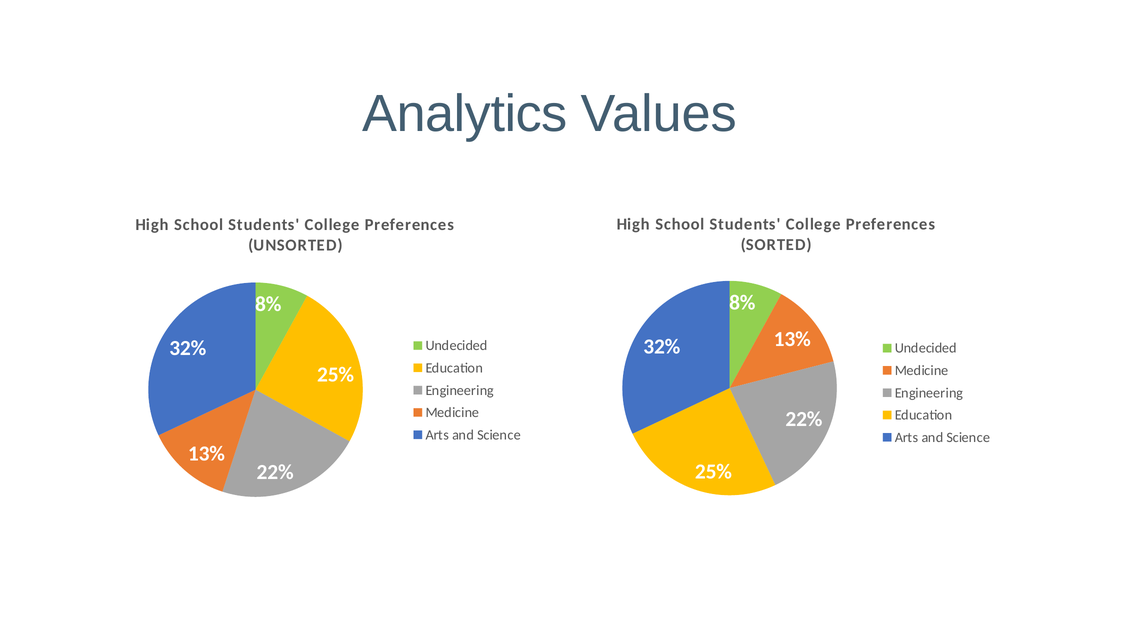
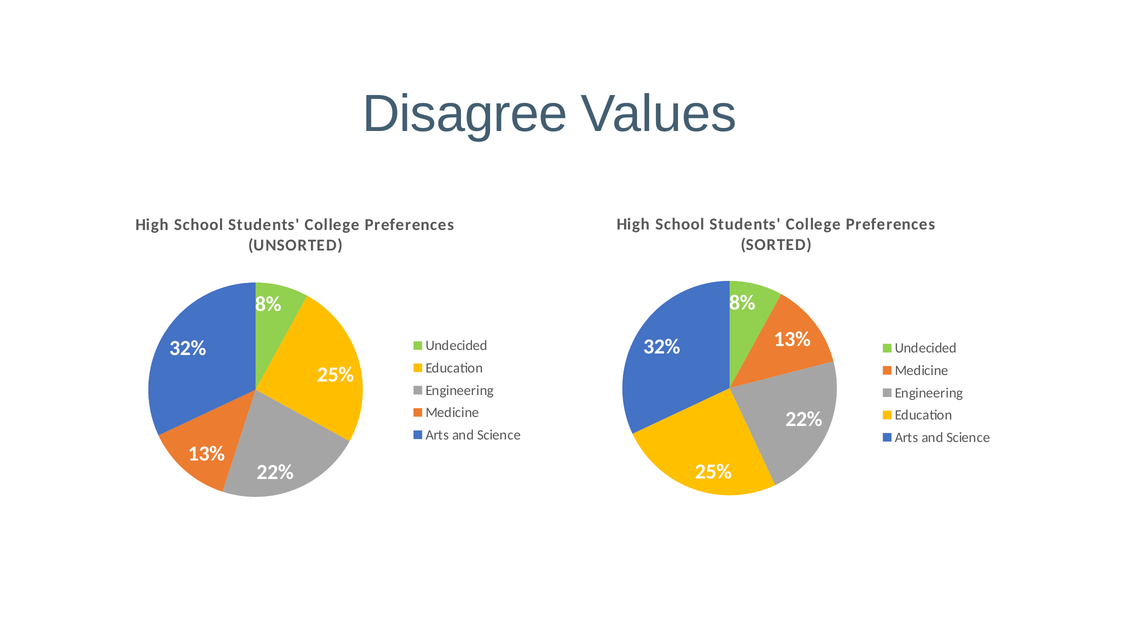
Analytics: Analytics -> Disagree
